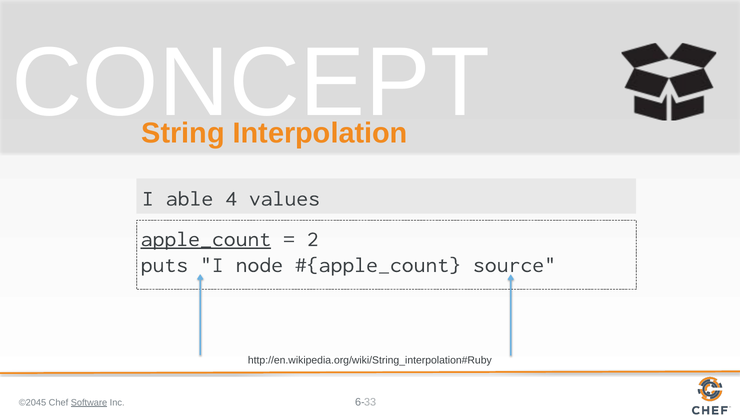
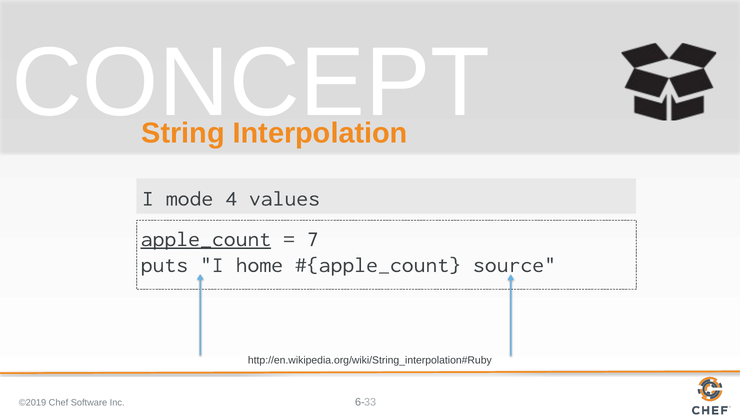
able: able -> mode
2: 2 -> 7
node: node -> home
©2045: ©2045 -> ©2019
Software underline: present -> none
